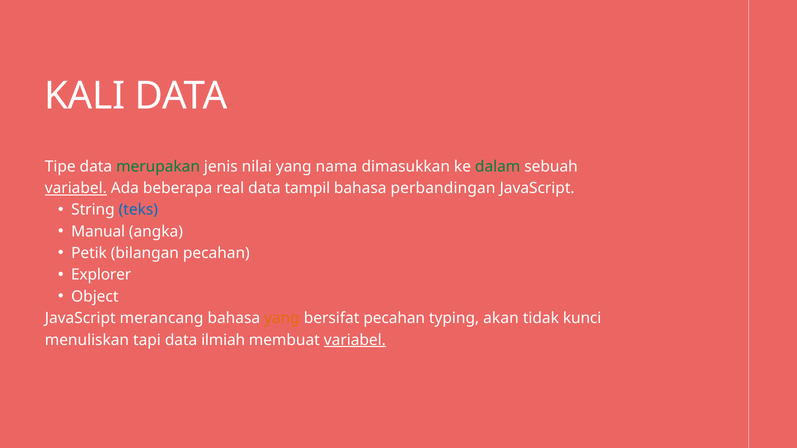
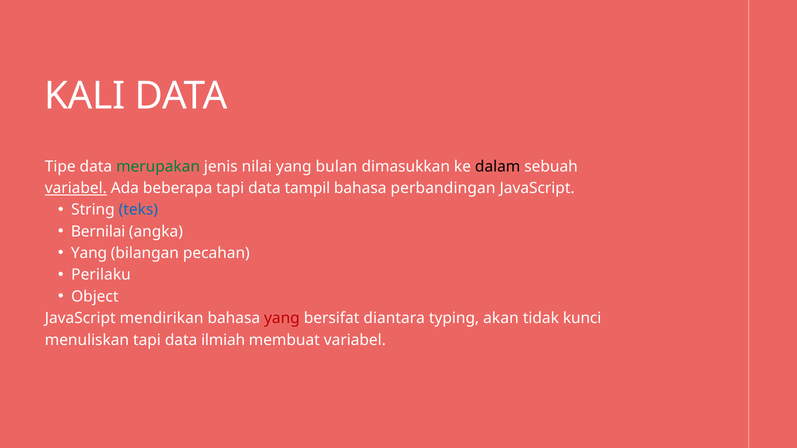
nama: nama -> bulan
dalam colour: green -> black
beberapa real: real -> tapi
Manual: Manual -> Bernilai
Petik at (89, 253): Petik -> Yang
Explorer: Explorer -> Perilaku
merancang: merancang -> mendirikan
yang at (282, 318) colour: orange -> red
bersifat pecahan: pecahan -> diantara
variabel at (355, 340) underline: present -> none
